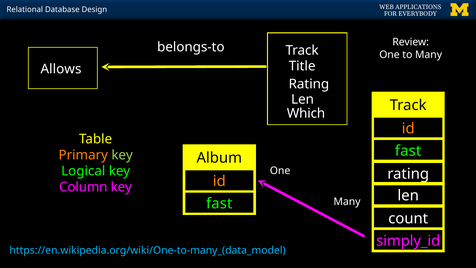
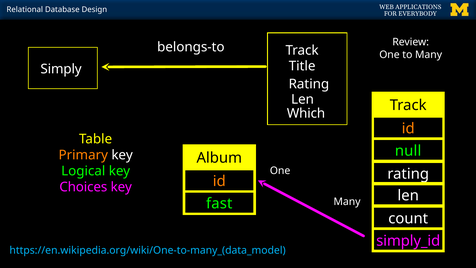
Allows: Allows -> Simply
fast at (408, 151): fast -> null
key at (122, 155) colour: light green -> white
Column: Column -> Choices
